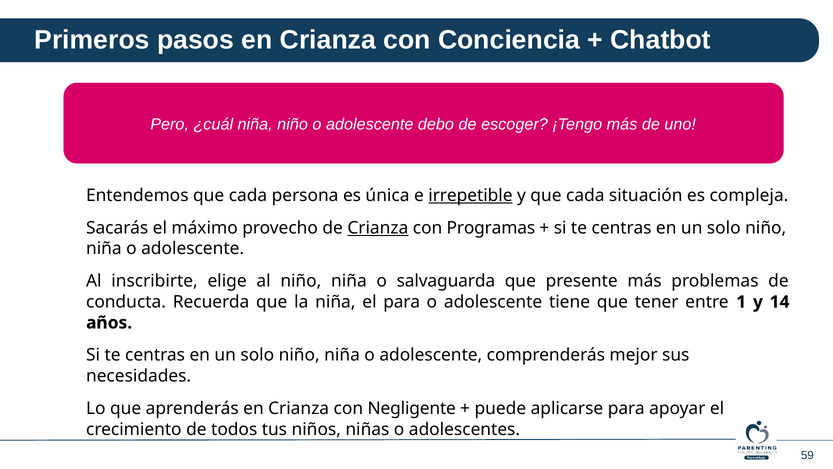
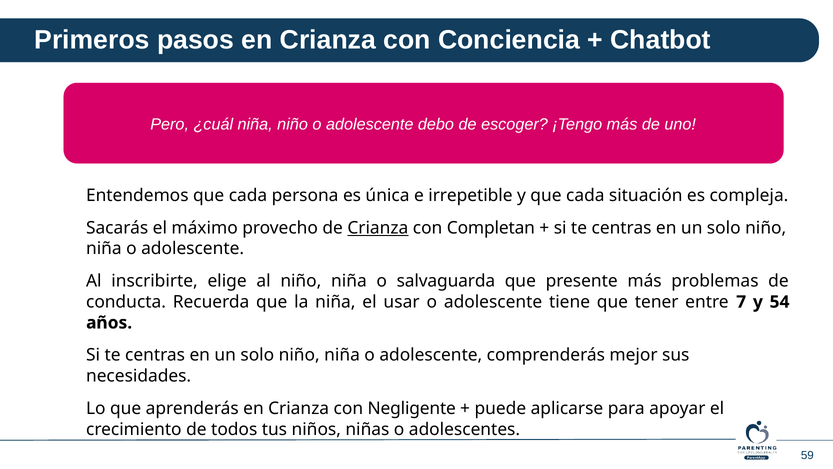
irrepetible underline: present -> none
Programas: Programas -> Completan
el para: para -> usar
1: 1 -> 7
14: 14 -> 54
